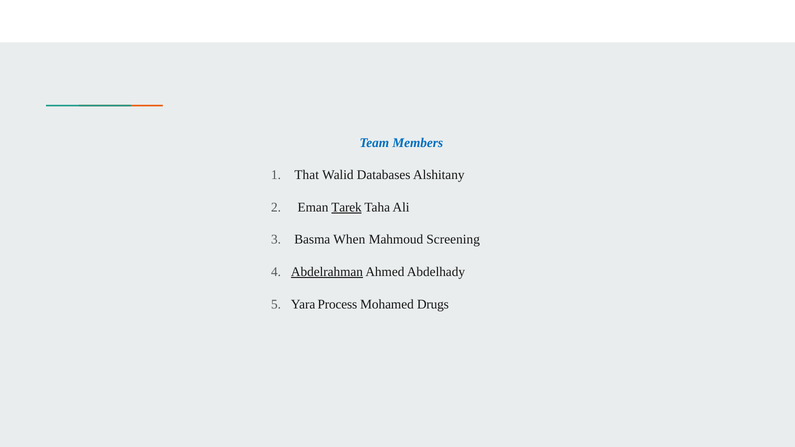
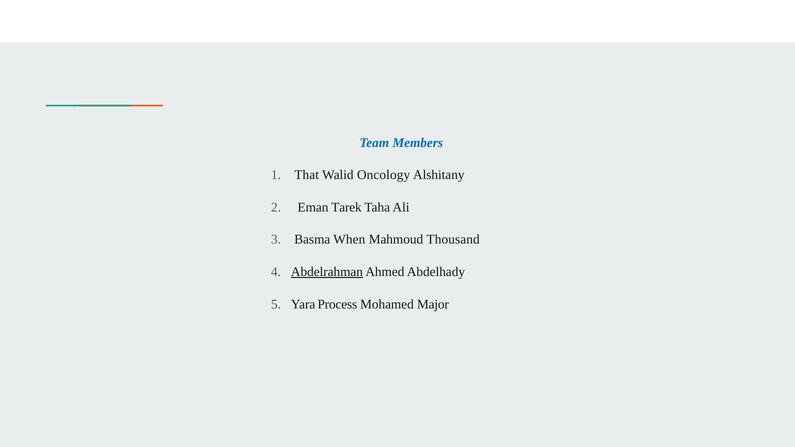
Databases: Databases -> Oncology
Tarek underline: present -> none
Screening: Screening -> Thousand
Drugs: Drugs -> Major
